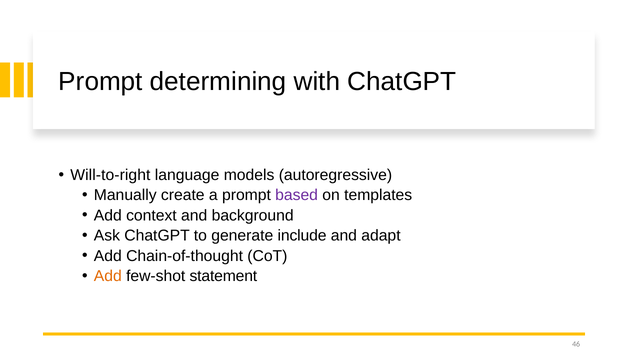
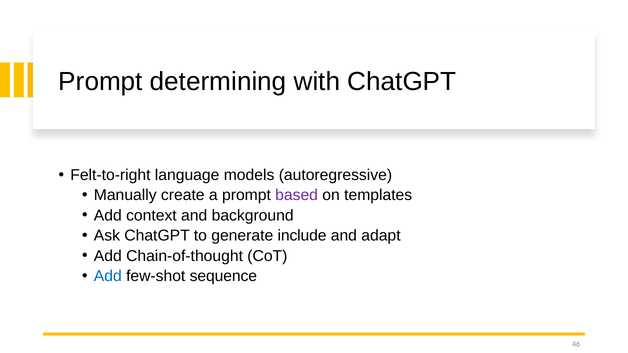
Will-to-right: Will-to-right -> Felt-to-right
Add at (108, 276) colour: orange -> blue
statement: statement -> sequence
